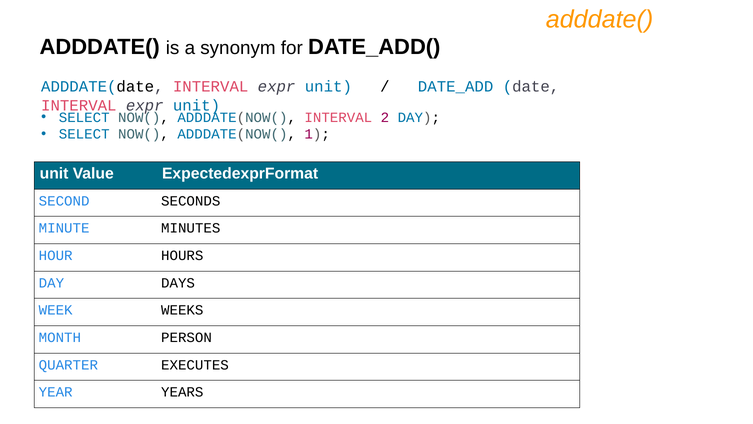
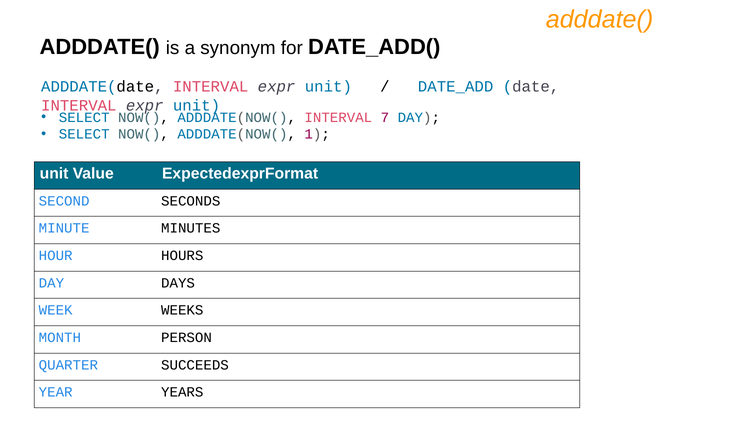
2: 2 -> 7
EXECUTES: EXECUTES -> SUCCEEDS
